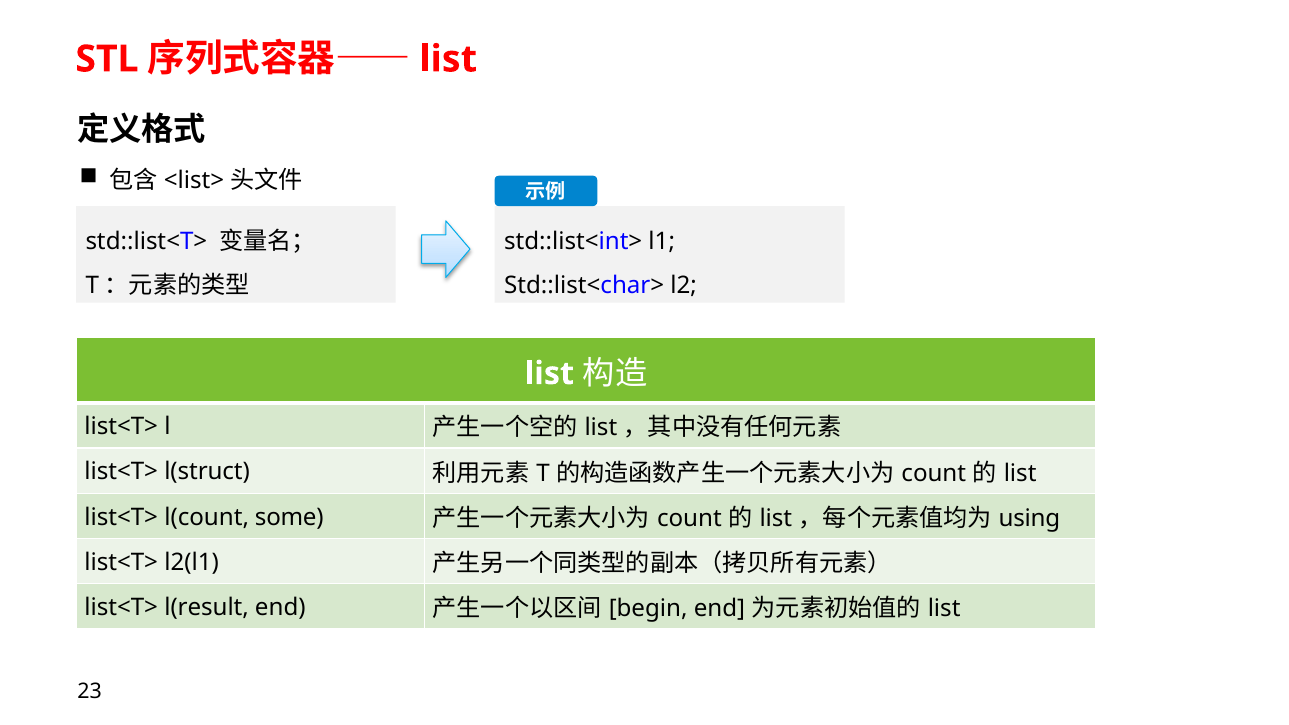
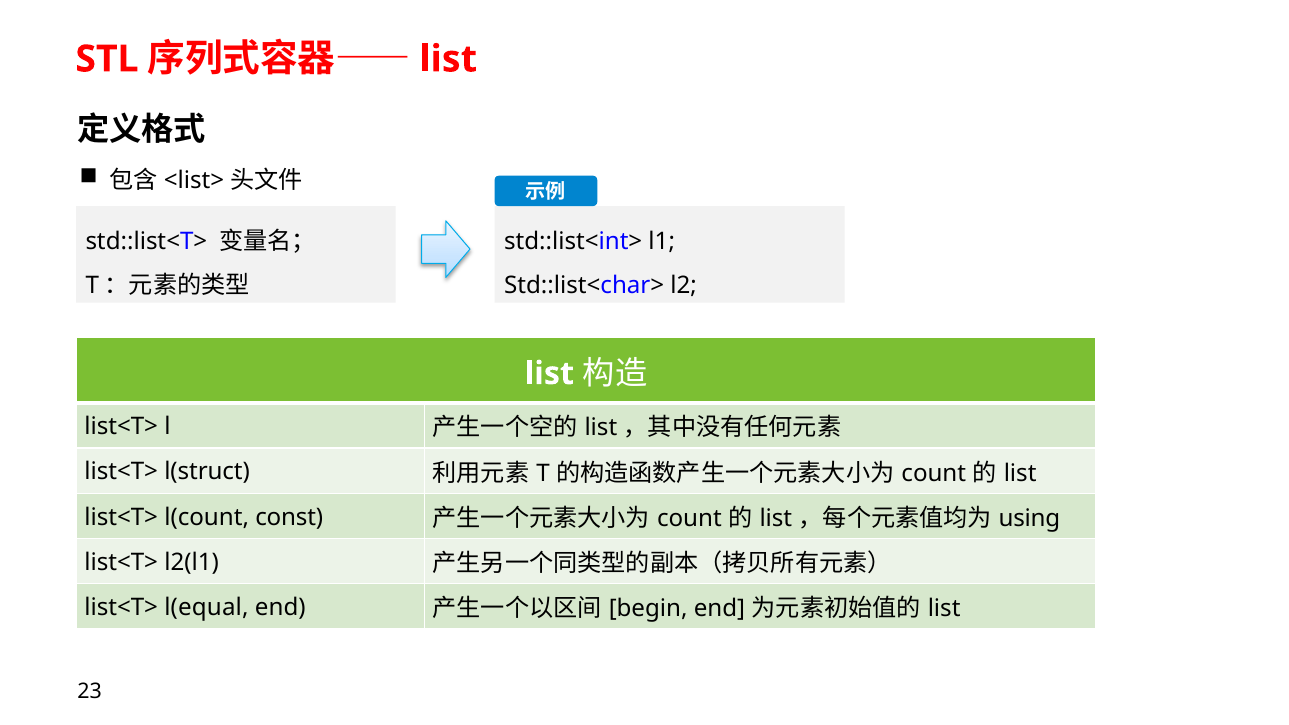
some: some -> const
l(result: l(result -> l(equal
